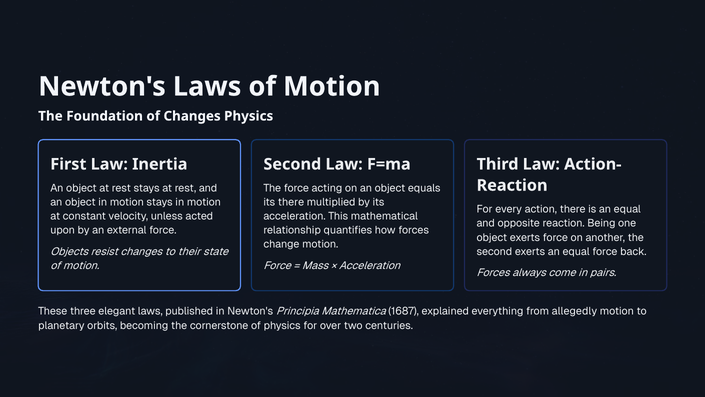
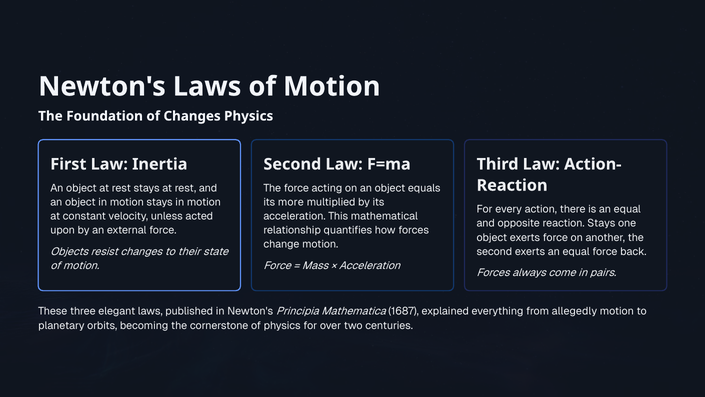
its there: there -> more
reaction Being: Being -> Stays
